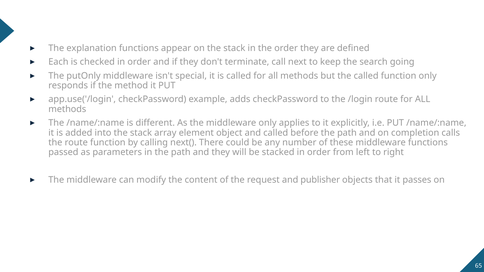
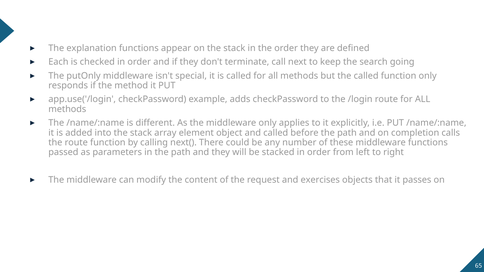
publisher: publisher -> exercises
